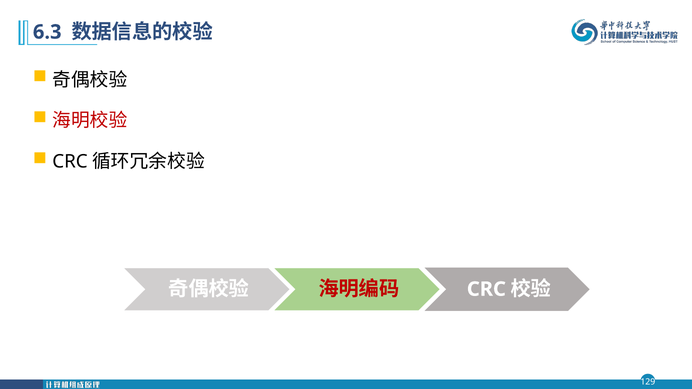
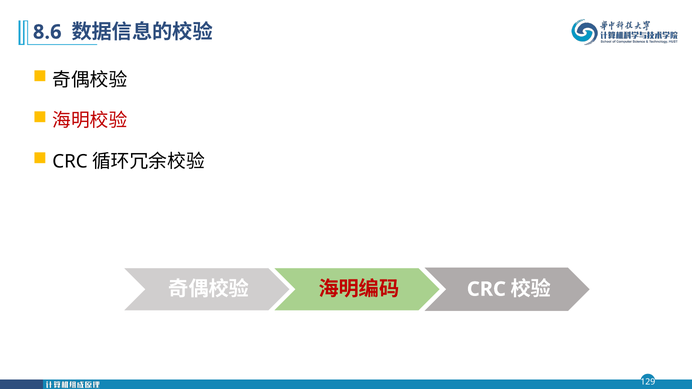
6.3: 6.3 -> 8.6
